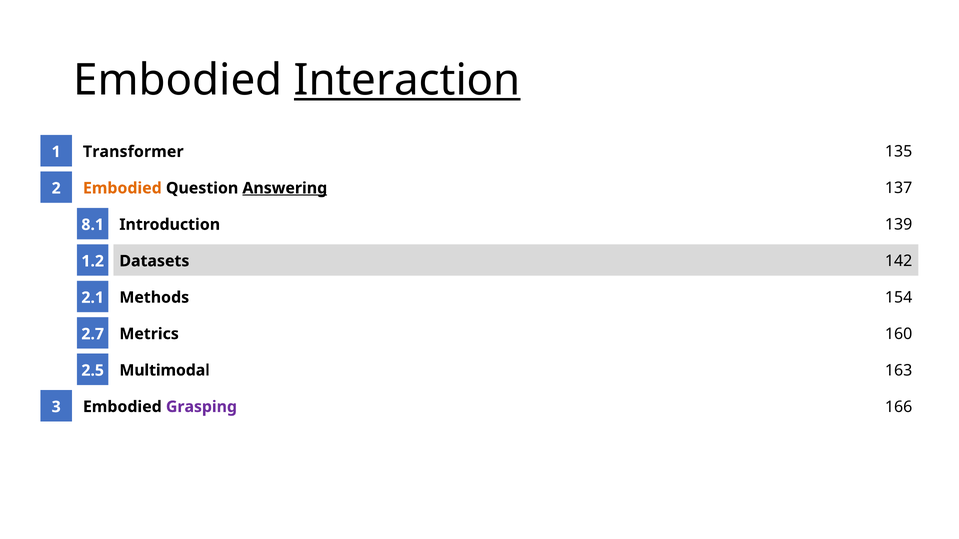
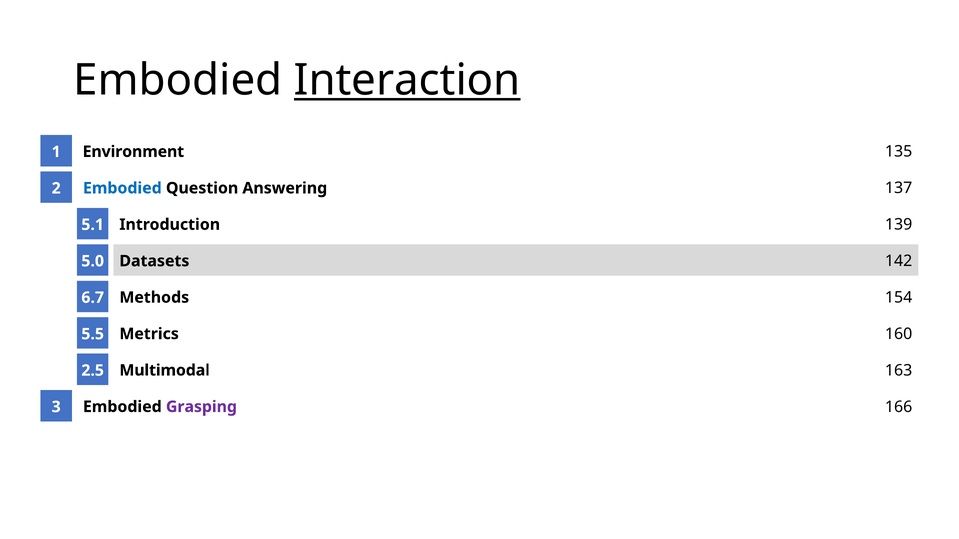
Transformer: Transformer -> Environment
Embodied at (122, 188) colour: orange -> blue
Answering underline: present -> none
8.1: 8.1 -> 5.1
1.2: 1.2 -> 5.0
2.1: 2.1 -> 6.7
2.7: 2.7 -> 5.5
